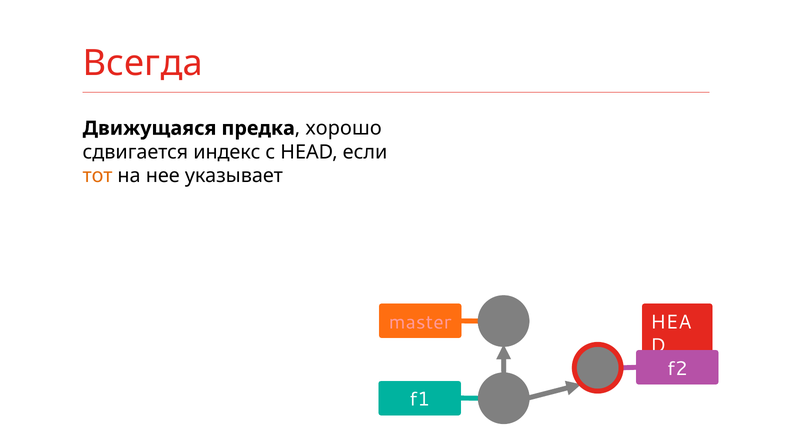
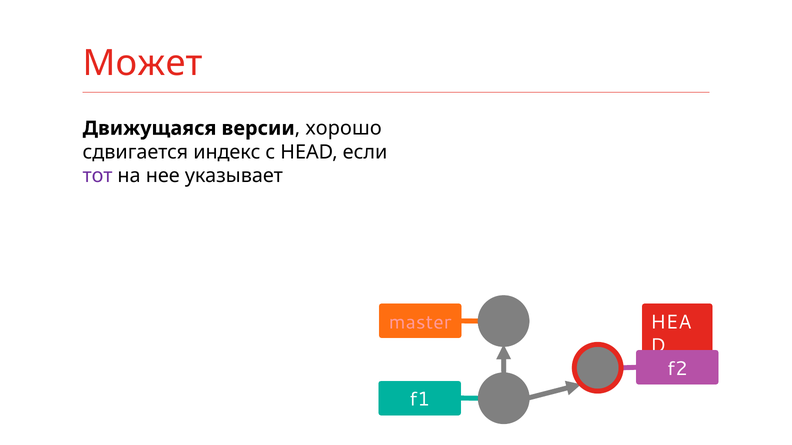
Всегда: Всегда -> Может
предка: предка -> версии
тот colour: orange -> purple
